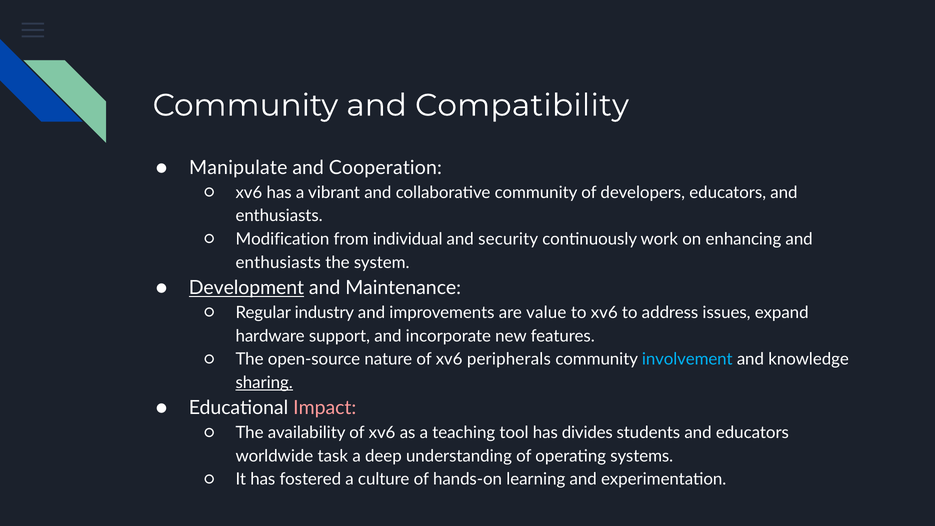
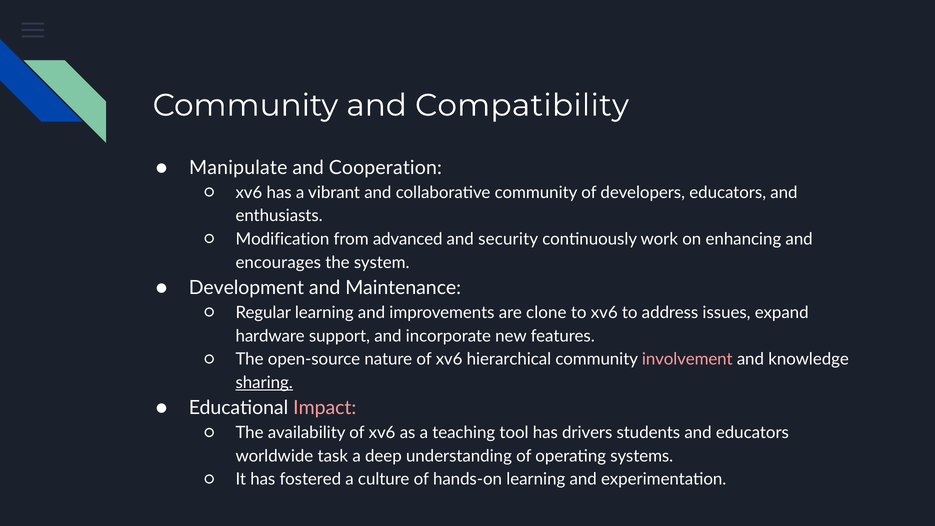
individual: individual -> advanced
enthusiasts at (278, 262): enthusiasts -> encourages
Development underline: present -> none
Regular industry: industry -> learning
value: value -> clone
peripherals: peripherals -> hierarchical
involvement colour: light blue -> pink
divides: divides -> drivers
